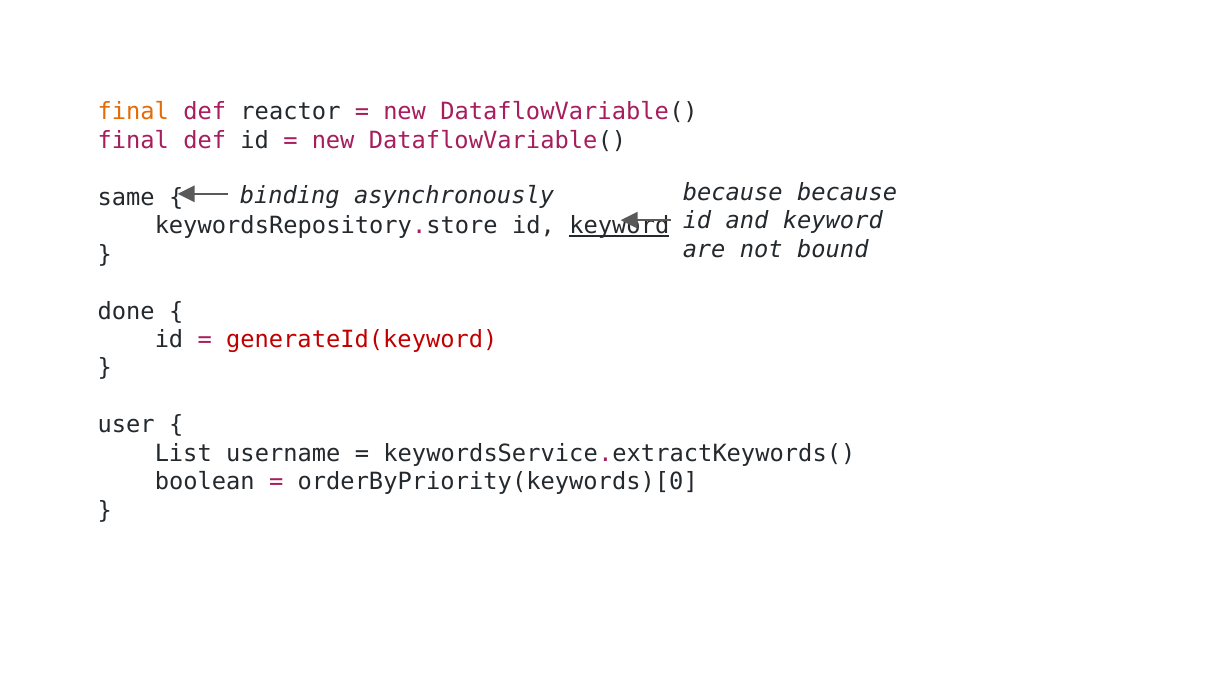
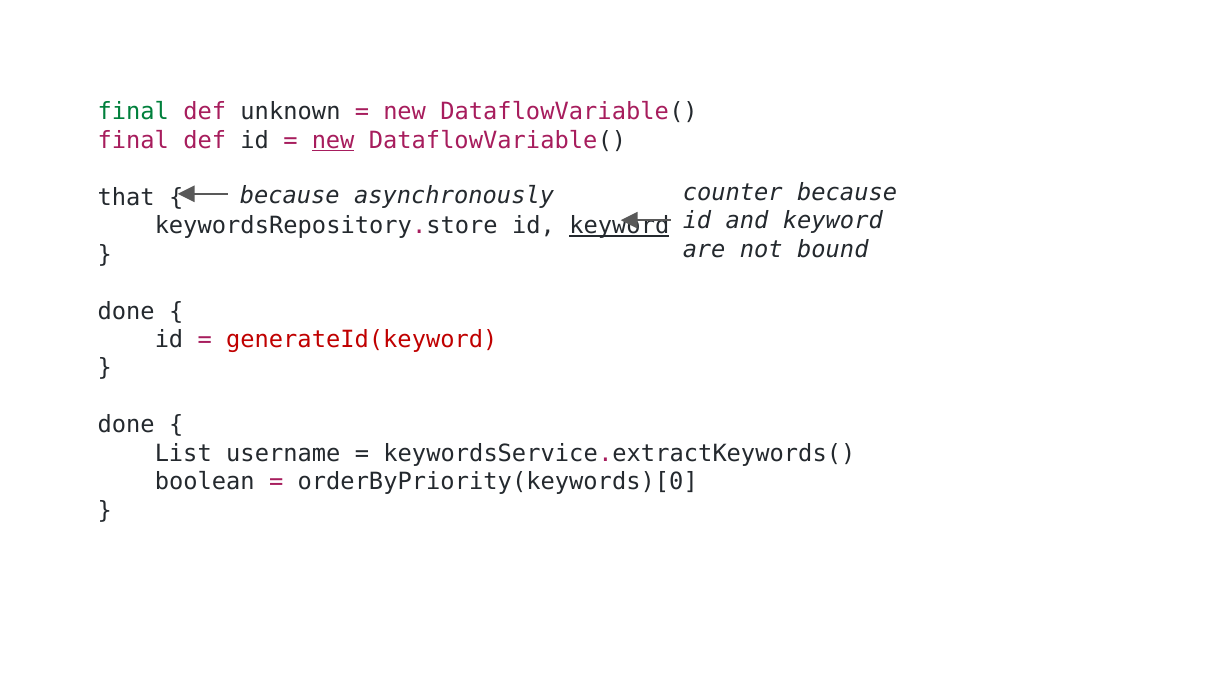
final at (133, 112) colour: orange -> green
reactor: reactor -> unknown
new at (333, 140) underline: none -> present
because at (733, 192): because -> counter
binding at (290, 195): binding -> because
same: same -> that
user at (126, 425): user -> done
